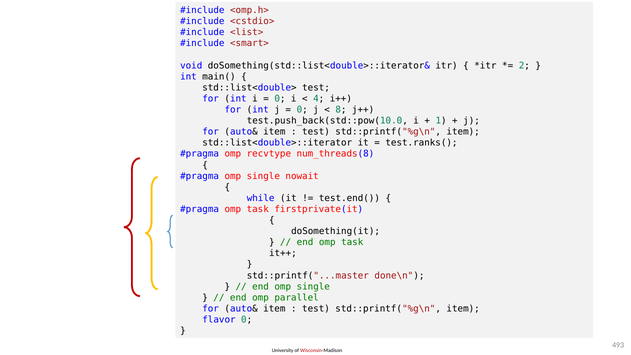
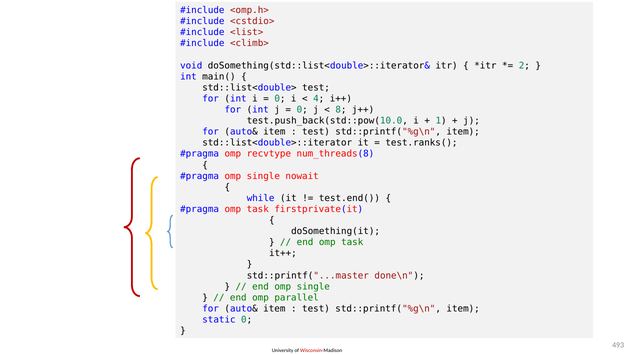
<smart>: <smart> -> <climb>
flavor: flavor -> static
